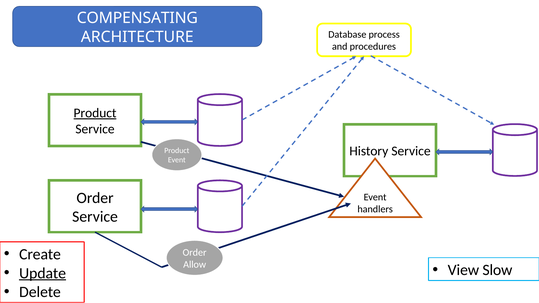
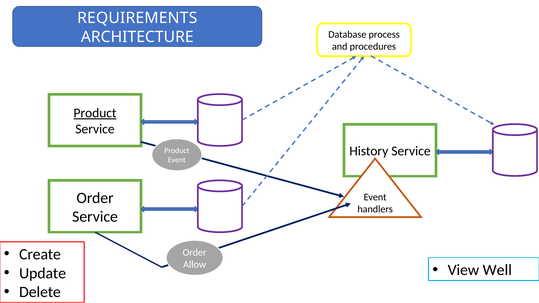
COMPENSATING: COMPENSATING -> REQUIREMENTS
Slow: Slow -> Well
Update underline: present -> none
